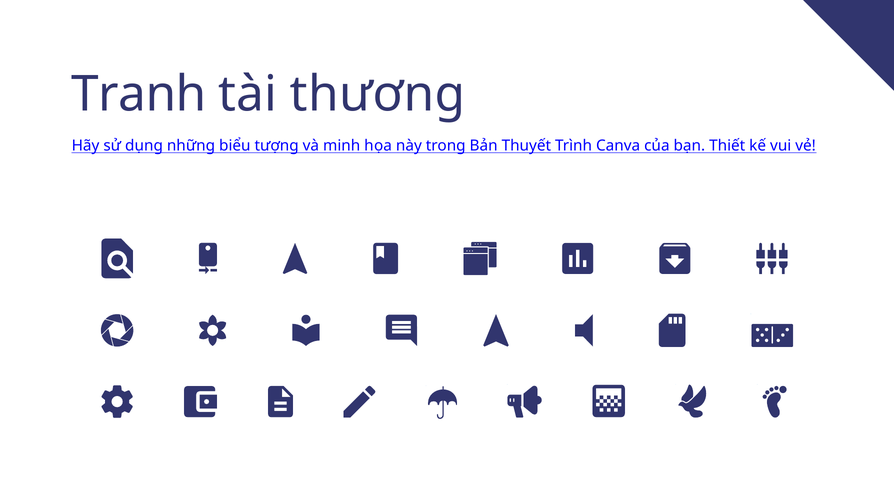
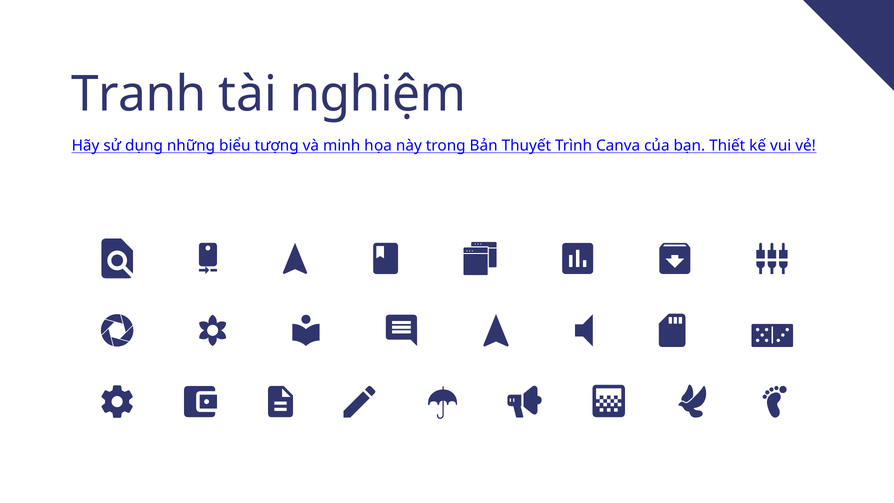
thương: thương -> nghiệm
